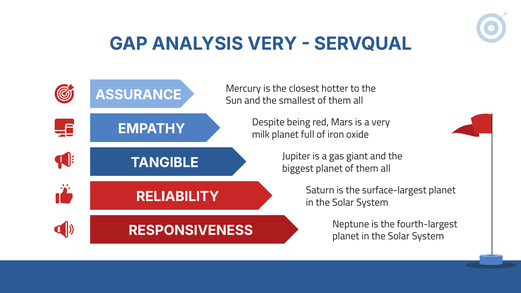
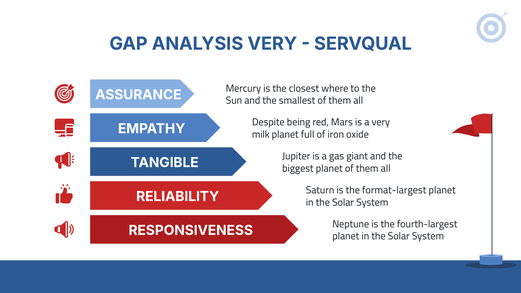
hotter: hotter -> where
surface-largest: surface-largest -> format-largest
